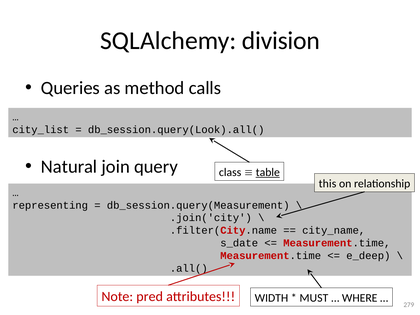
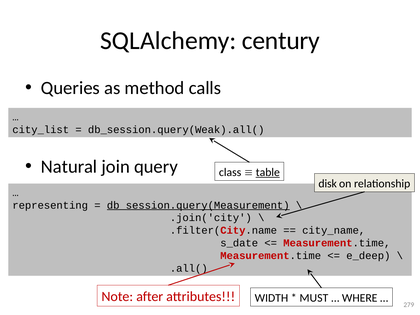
division: division -> century
db_session.query(Look).all(: db_session.query(Look).all( -> db_session.query(Weak).all(
this: this -> disk
db_session.query(Measurement underline: none -> present
pred: pred -> after
